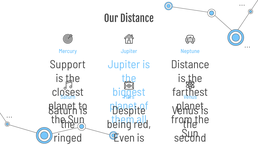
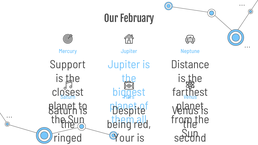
Our Distance: Distance -> February
Even: Even -> Your
